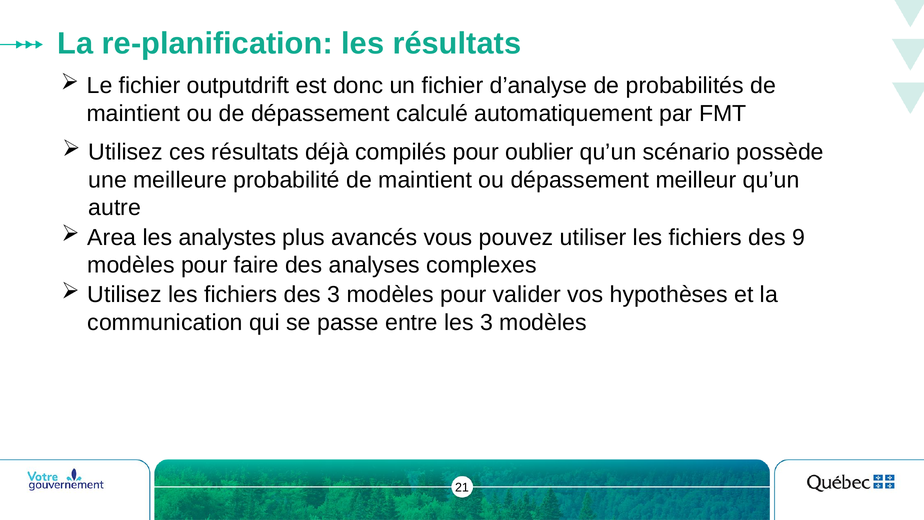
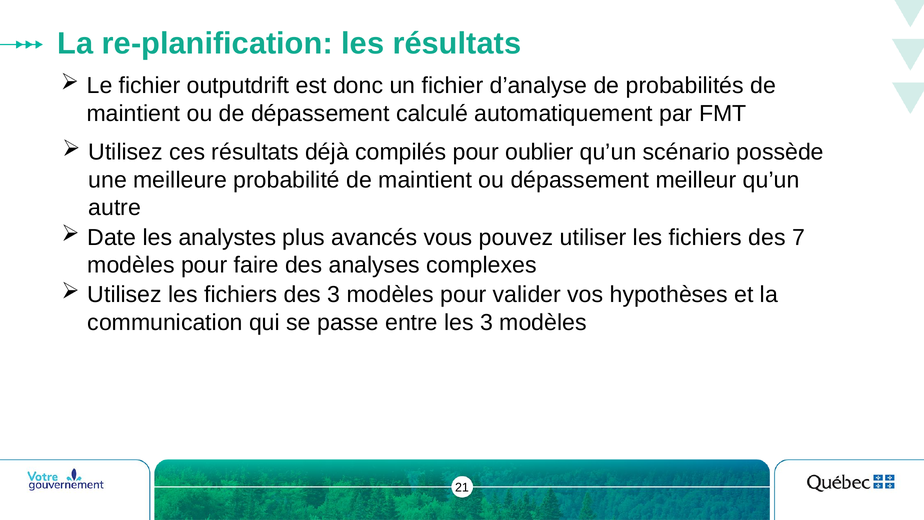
Area: Area -> Date
9: 9 -> 7
